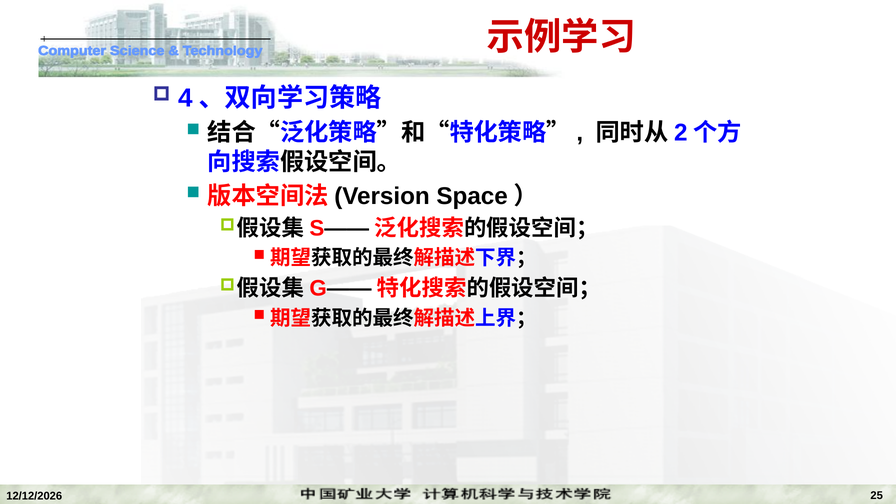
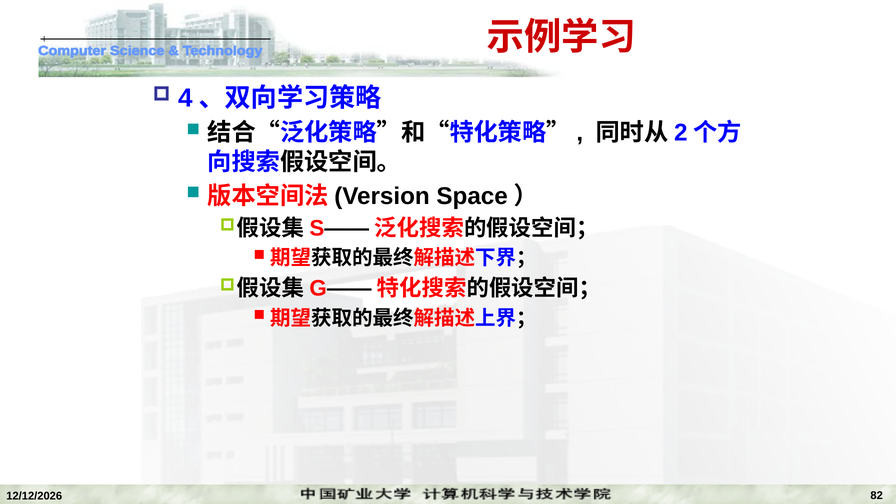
25: 25 -> 82
